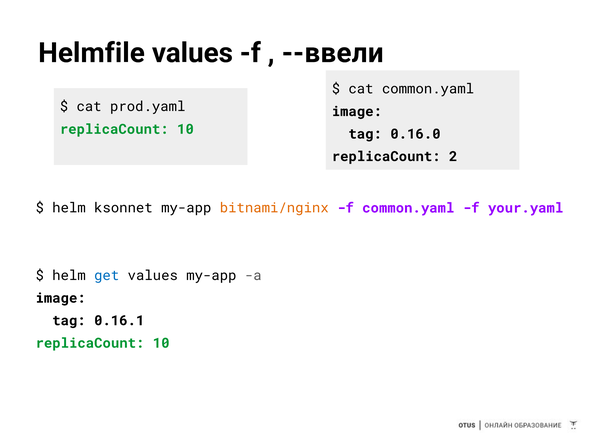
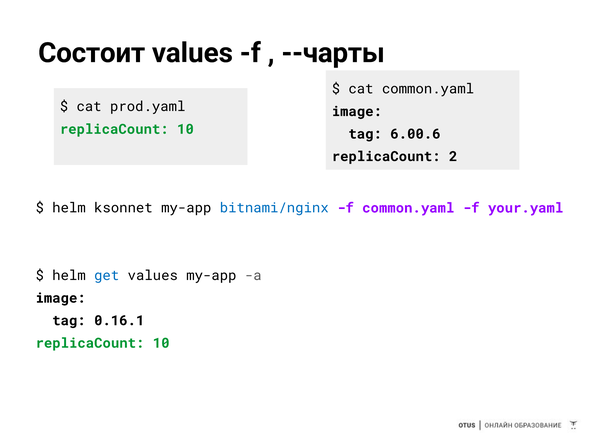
Helmfile: Helmfile -> Состоит
--ввели: --ввели -> --чарты
0.16.0: 0.16.0 -> 6.00.6
bitnami/nginx colour: orange -> blue
